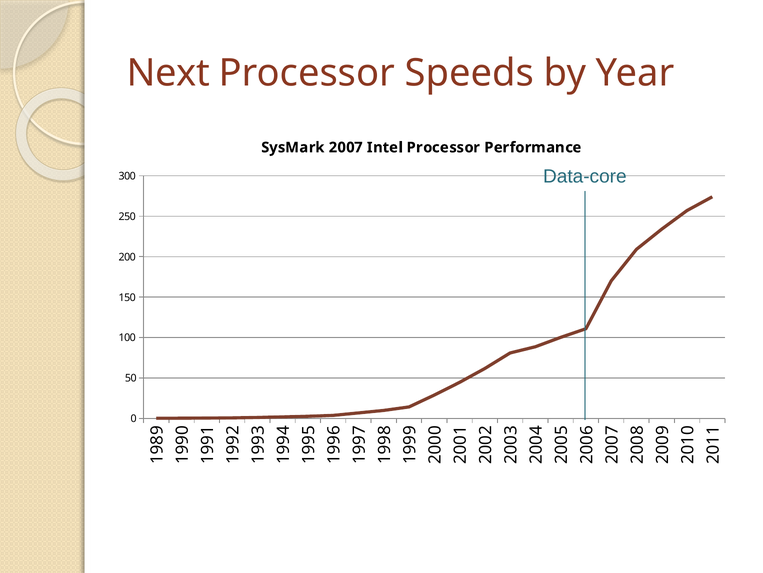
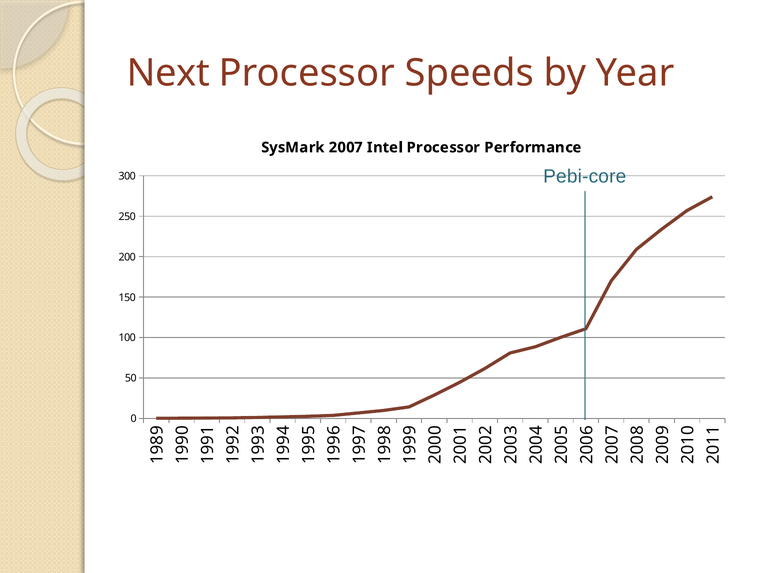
Data-core: Data-core -> Pebi-core
